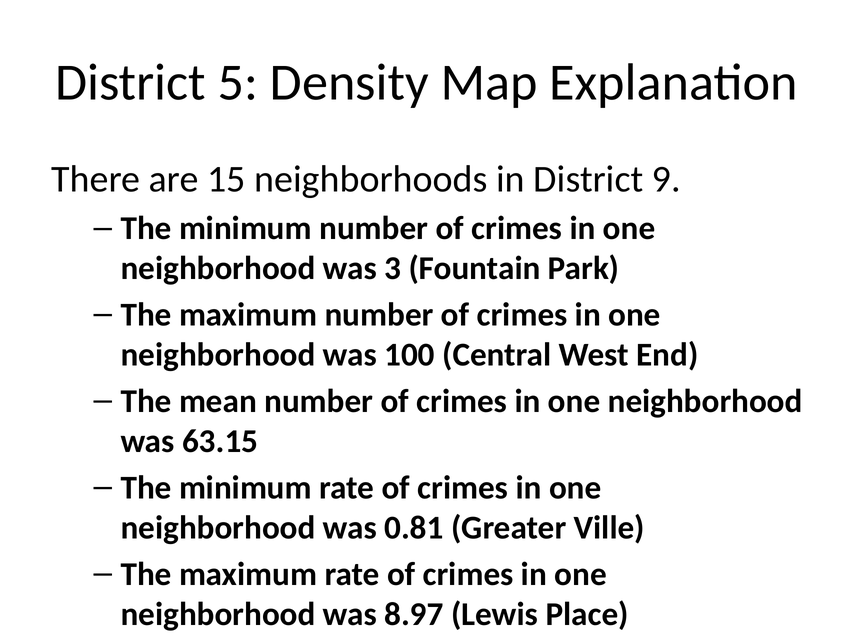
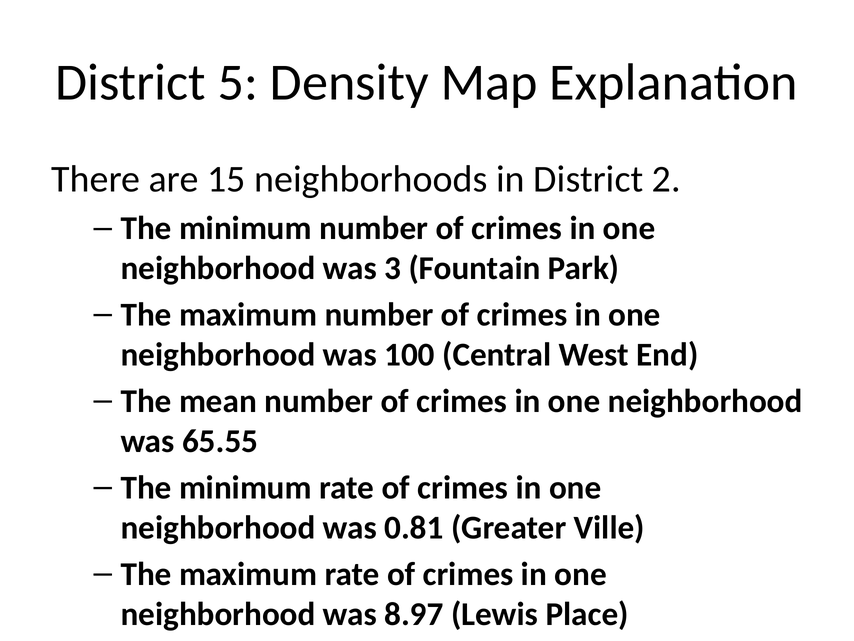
9: 9 -> 2
63.15: 63.15 -> 65.55
